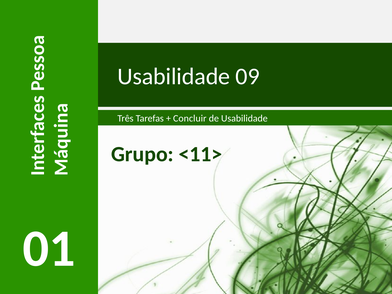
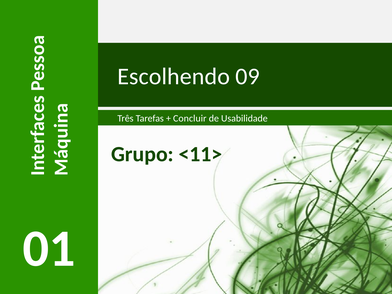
Usabilidade at (174, 77): Usabilidade -> Escolhendo
